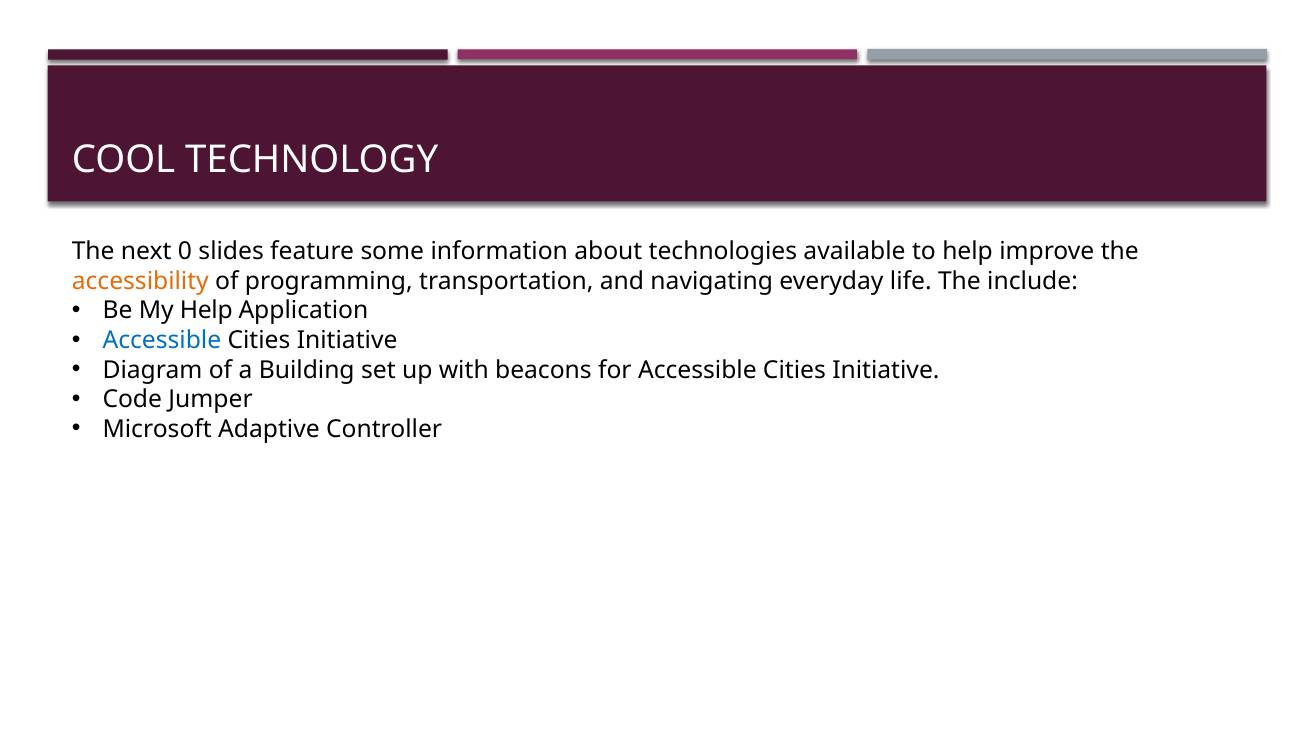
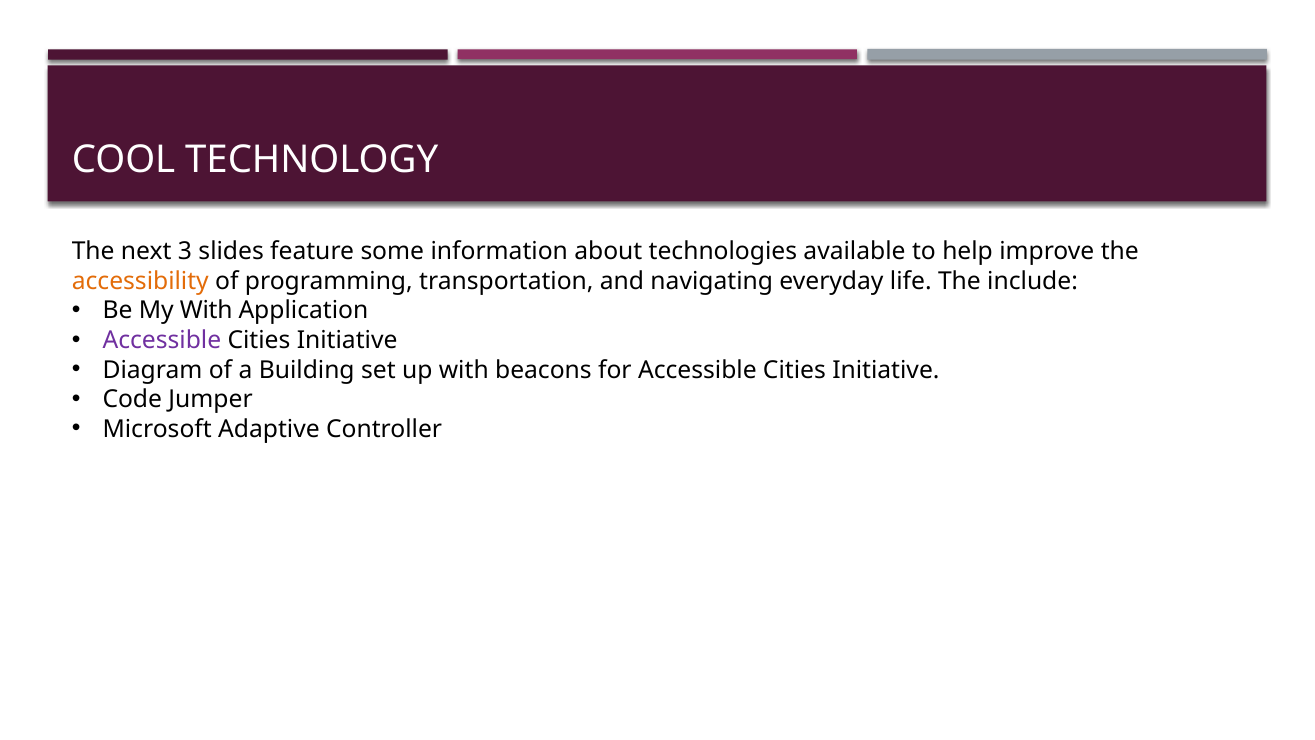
0: 0 -> 3
My Help: Help -> With
Accessible at (162, 340) colour: blue -> purple
